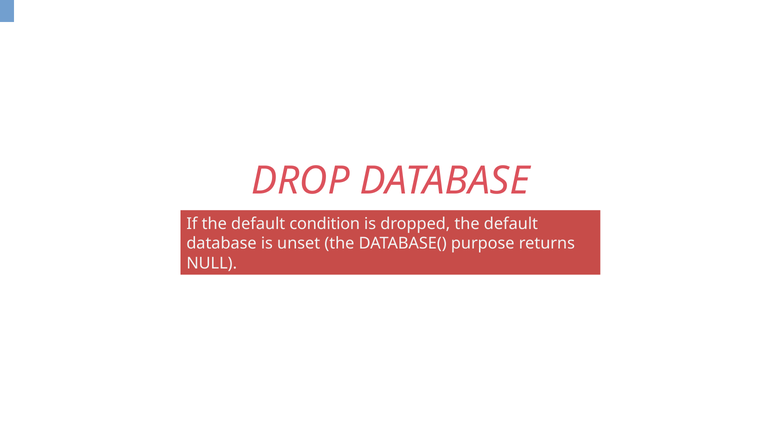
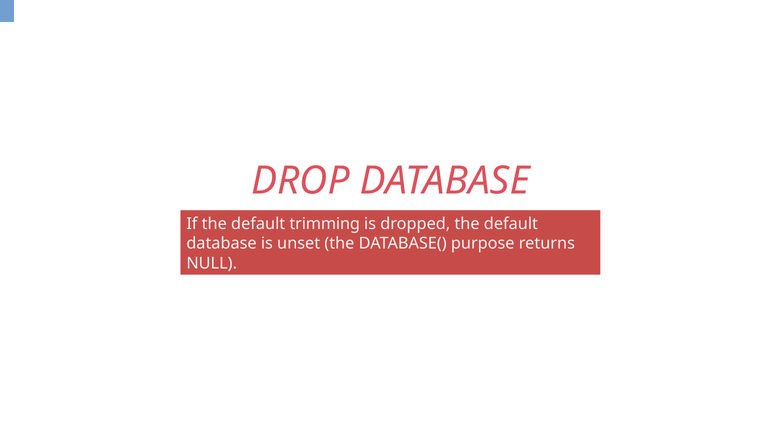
condition: condition -> trimming
